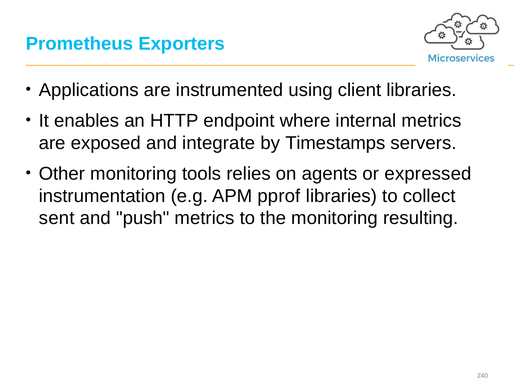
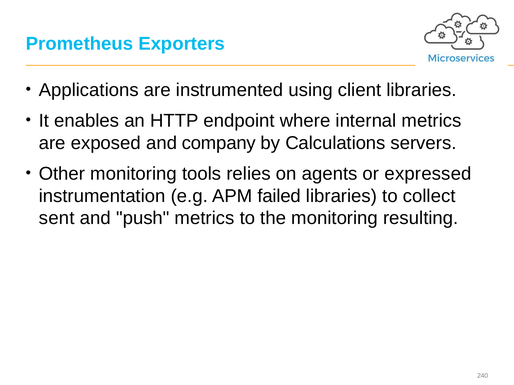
integrate: integrate -> company
Timestamps: Timestamps -> Calculations
pprof: pprof -> failed
